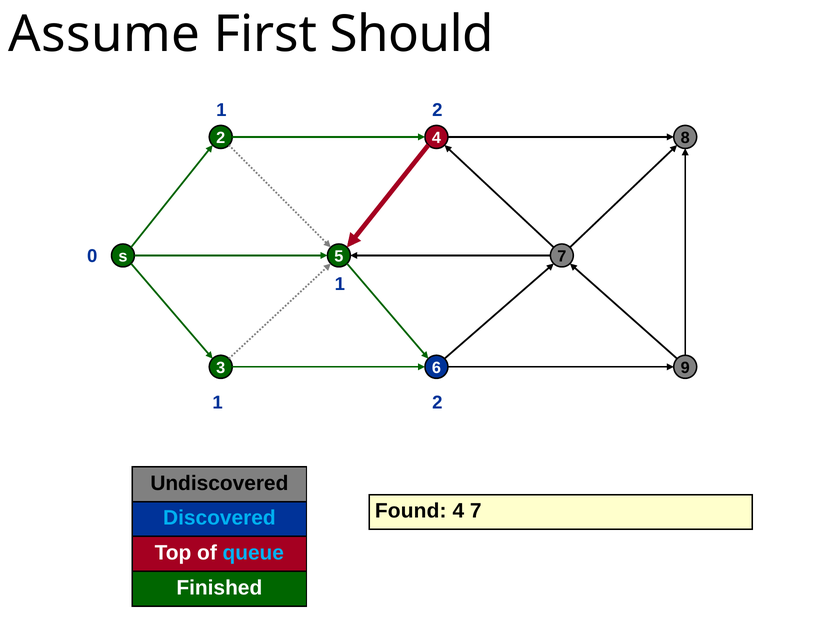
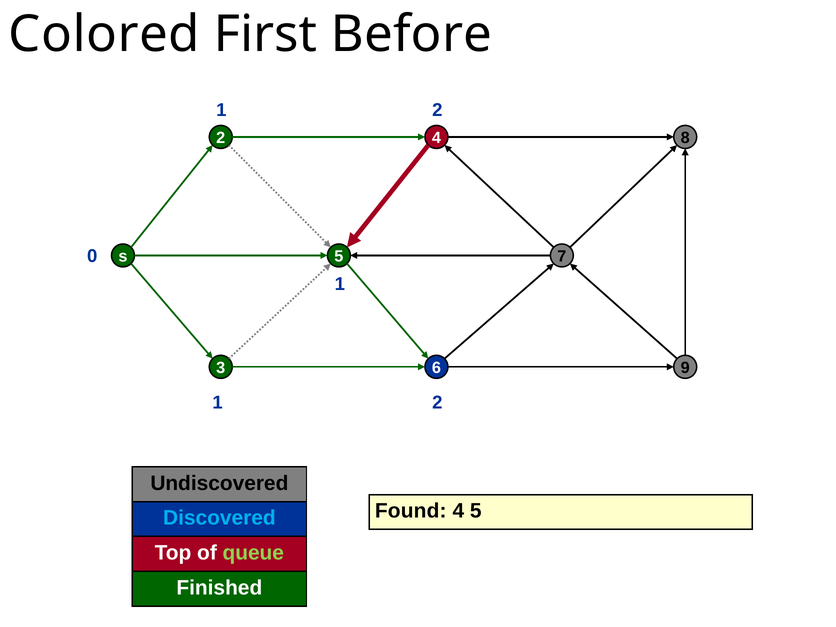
Assume: Assume -> Colored
Should: Should -> Before
7 at (476, 511): 7 -> 5
queue colour: light blue -> light green
